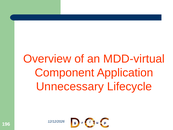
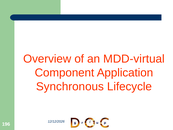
Unnecessary: Unnecessary -> Synchronous
